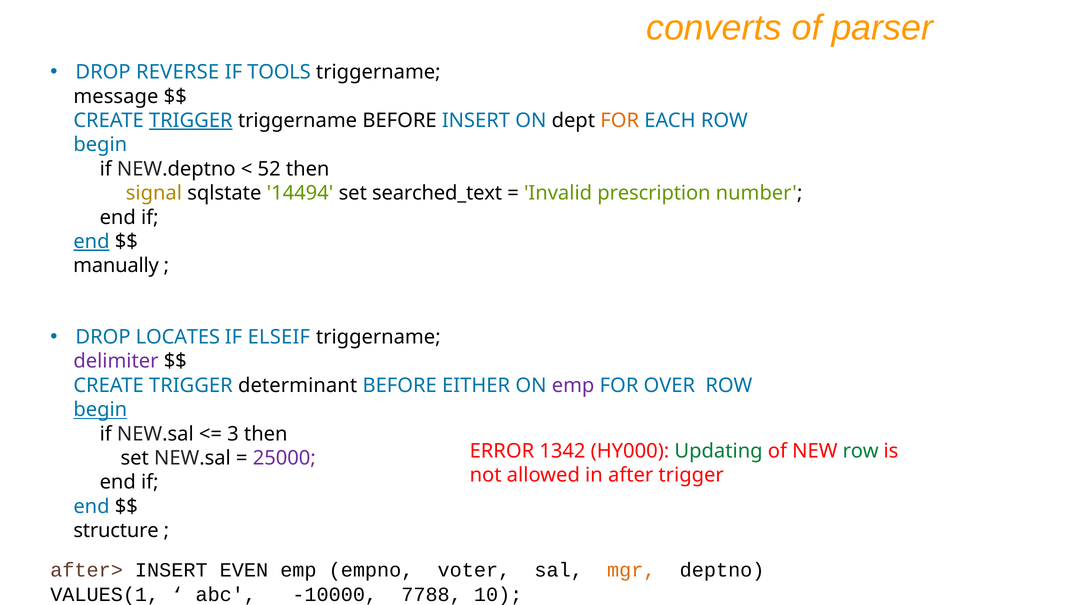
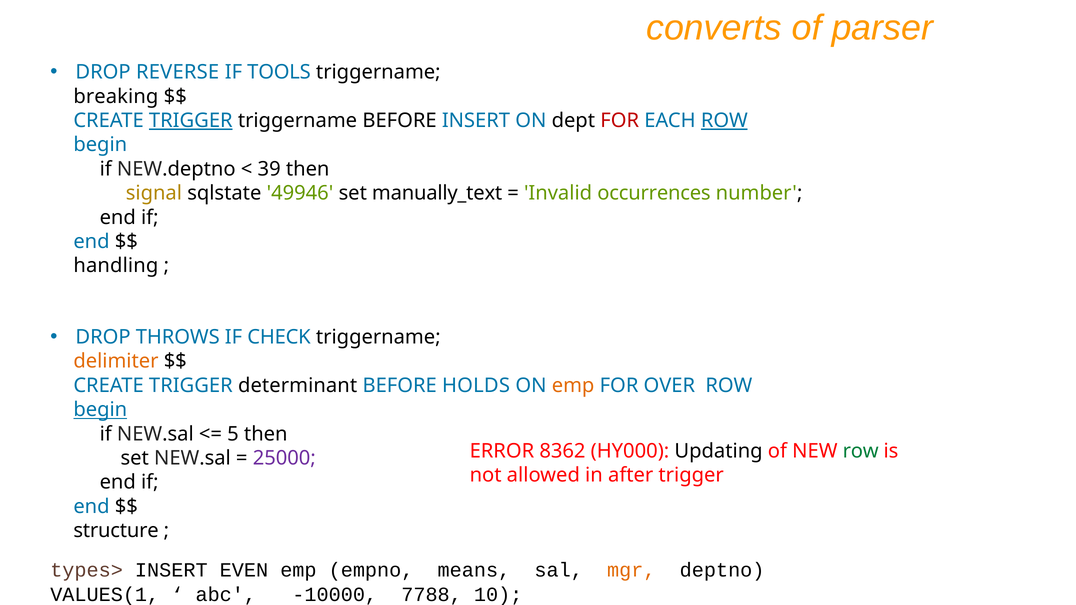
message: message -> breaking
FOR at (620, 121) colour: orange -> red
ROW at (724, 121) underline: none -> present
52: 52 -> 39
14494: 14494 -> 49946
searched_text: searched_text -> manually_text
prescription: prescription -> occurrences
end at (91, 242) underline: present -> none
manually: manually -> handling
LOCATES: LOCATES -> THROWS
ELSEIF: ELSEIF -> CHECK
delimiter colour: purple -> orange
EITHER: EITHER -> HOLDS
emp at (573, 386) colour: purple -> orange
3: 3 -> 5
1342: 1342 -> 8362
Updating colour: green -> black
after>: after> -> types>
voter: voter -> means
